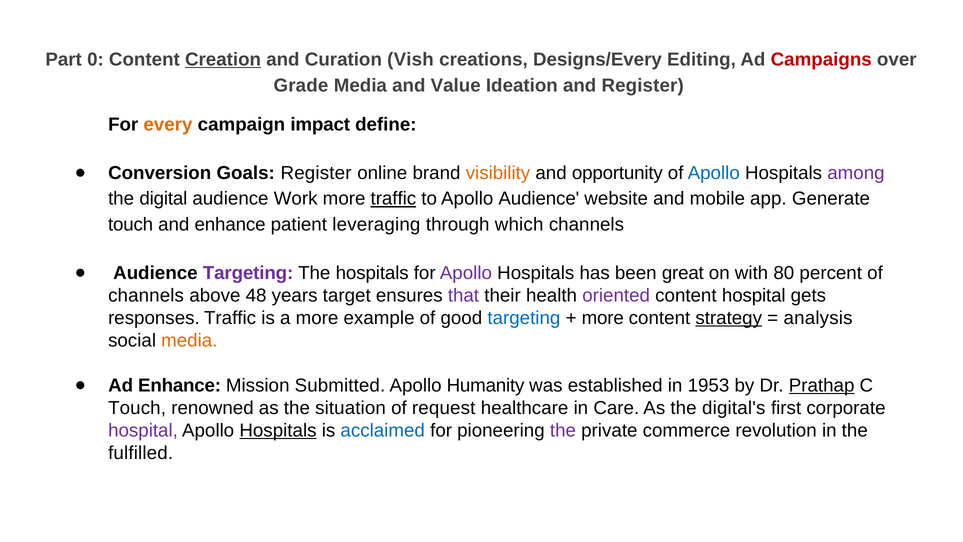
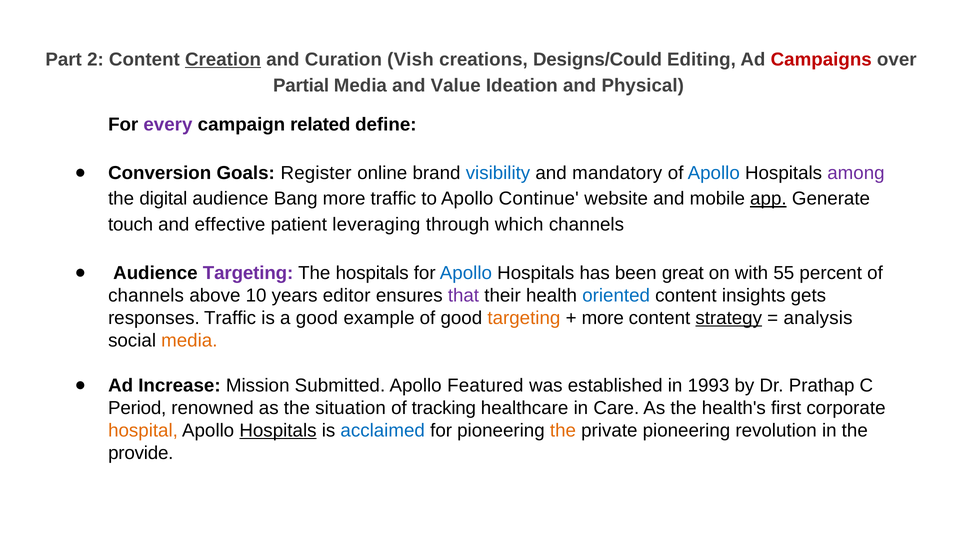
0: 0 -> 2
Designs/Every: Designs/Every -> Designs/Could
Grade: Grade -> Partial
and Register: Register -> Physical
every colour: orange -> purple
impact: impact -> related
visibility colour: orange -> blue
opportunity: opportunity -> mandatory
Work: Work -> Bang
traffic at (393, 199) underline: present -> none
Apollo Audience: Audience -> Continue
app underline: none -> present
and enhance: enhance -> effective
Apollo at (466, 273) colour: purple -> blue
80: 80 -> 55
48: 48 -> 10
target: target -> editor
oriented colour: purple -> blue
content hospital: hospital -> insights
a more: more -> good
targeting at (524, 318) colour: blue -> orange
Ad Enhance: Enhance -> Increase
Humanity: Humanity -> Featured
1953: 1953 -> 1993
Prathap underline: present -> none
Touch at (137, 408): Touch -> Period
request: request -> tracking
digital's: digital's -> health's
hospital at (143, 430) colour: purple -> orange
the at (563, 430) colour: purple -> orange
private commerce: commerce -> pioneering
fulfilled: fulfilled -> provide
